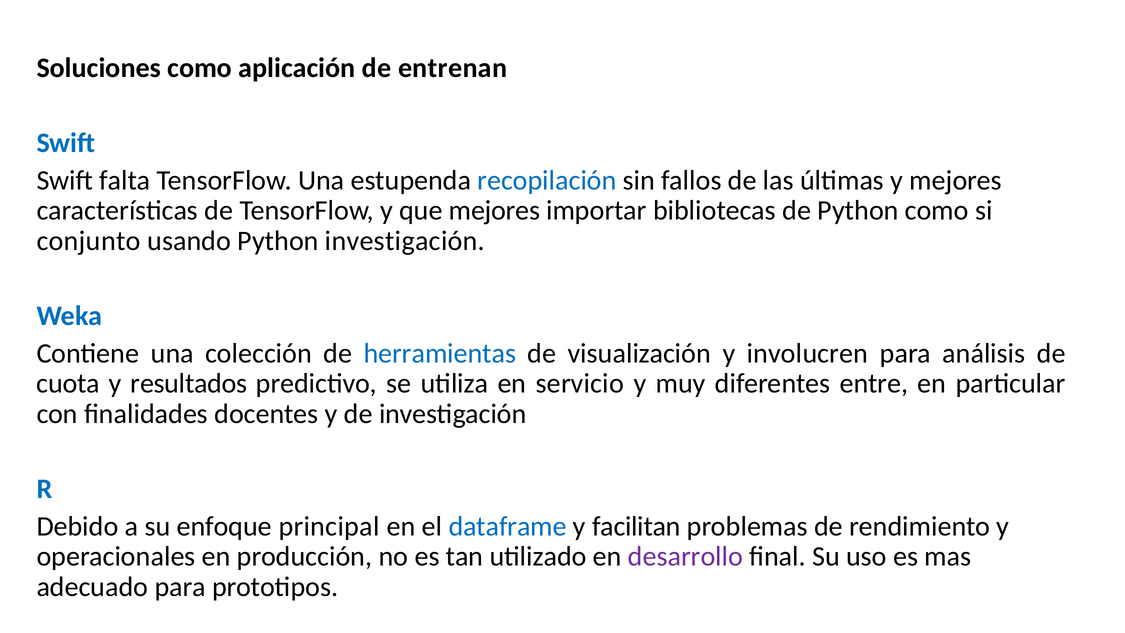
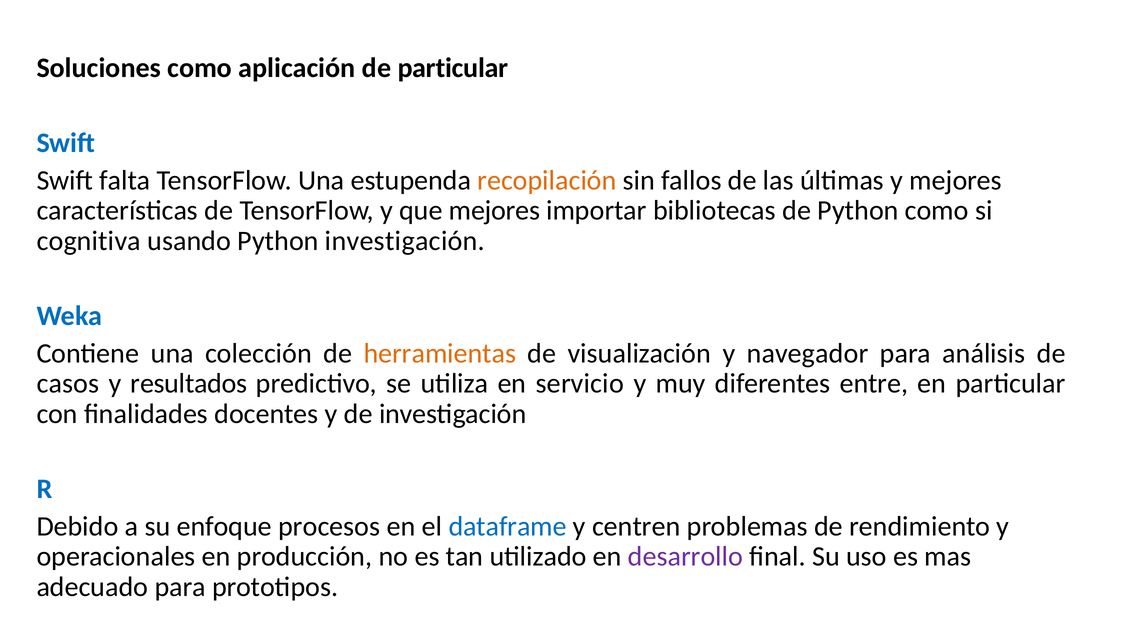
de entrenan: entrenan -> particular
recopilación colour: blue -> orange
conjunto: conjunto -> cognitiva
herramientas colour: blue -> orange
involucren: involucren -> navegador
cuota: cuota -> casos
principal: principal -> procesos
facilitan: facilitan -> centren
